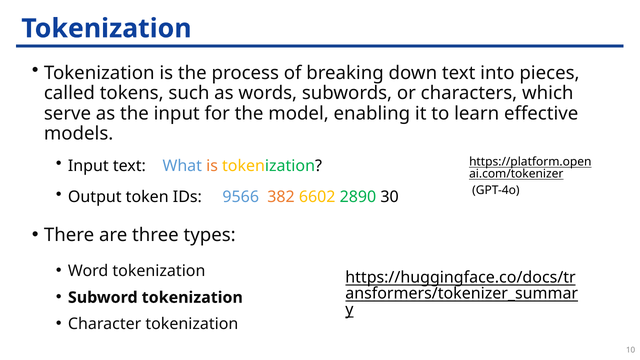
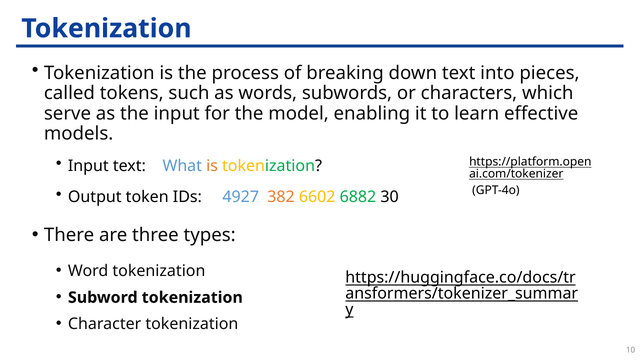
9566: 9566 -> 4927
2890: 2890 -> 6882
